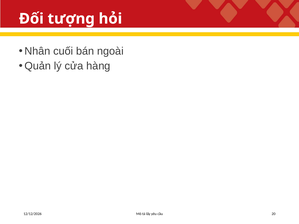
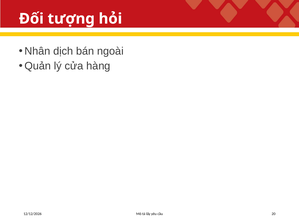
cuối: cuối -> dịch
